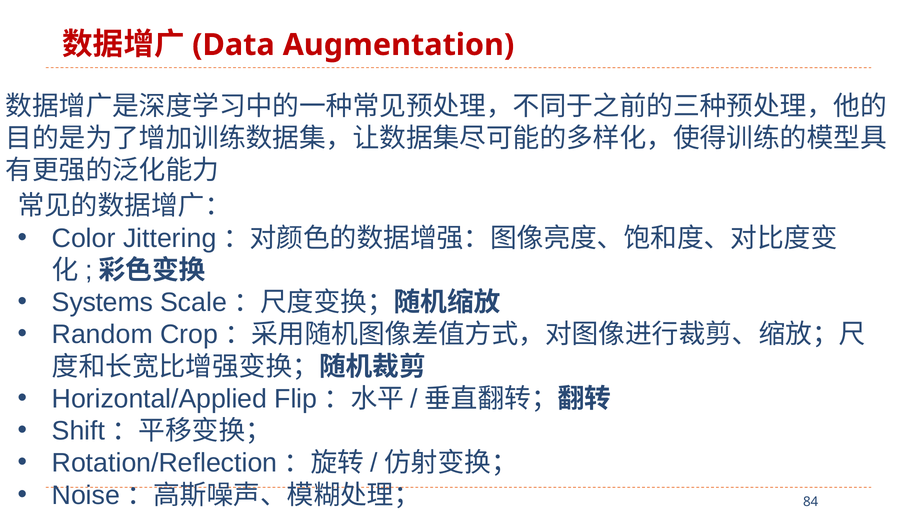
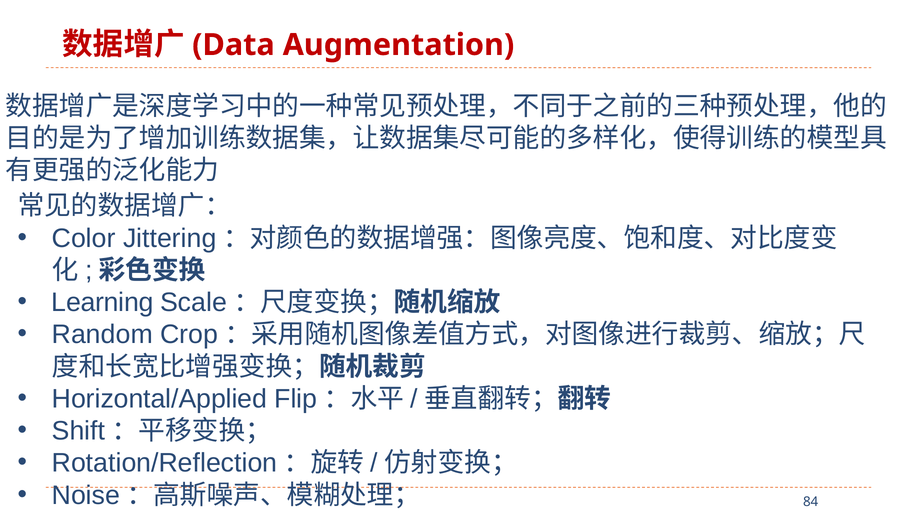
Systems: Systems -> Learning
